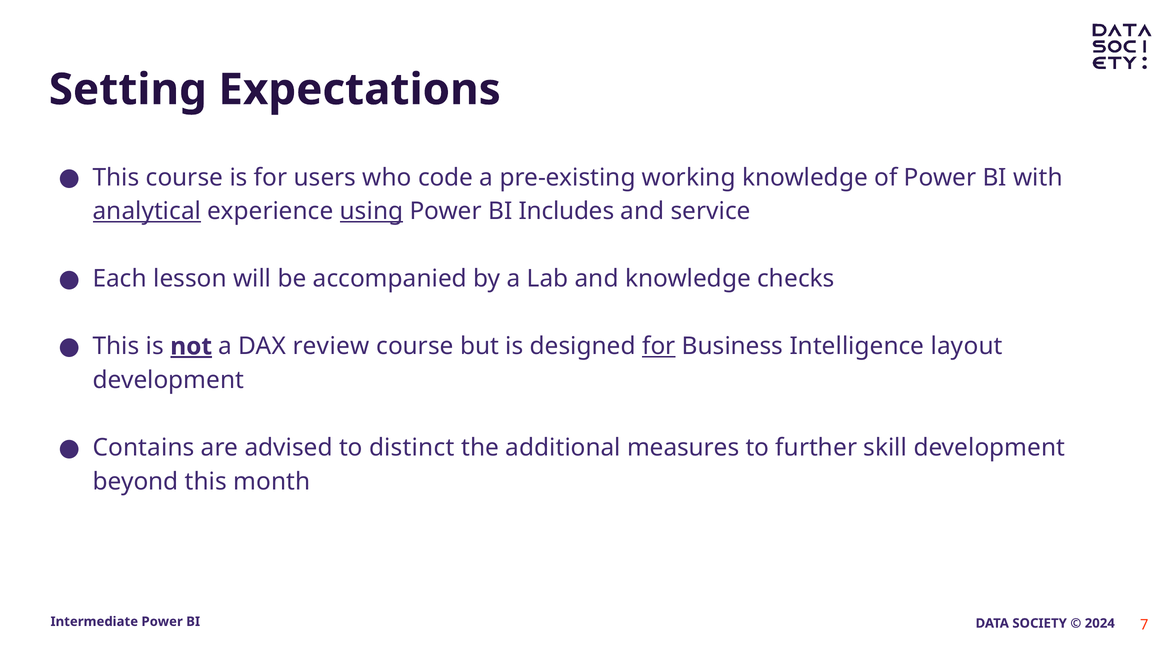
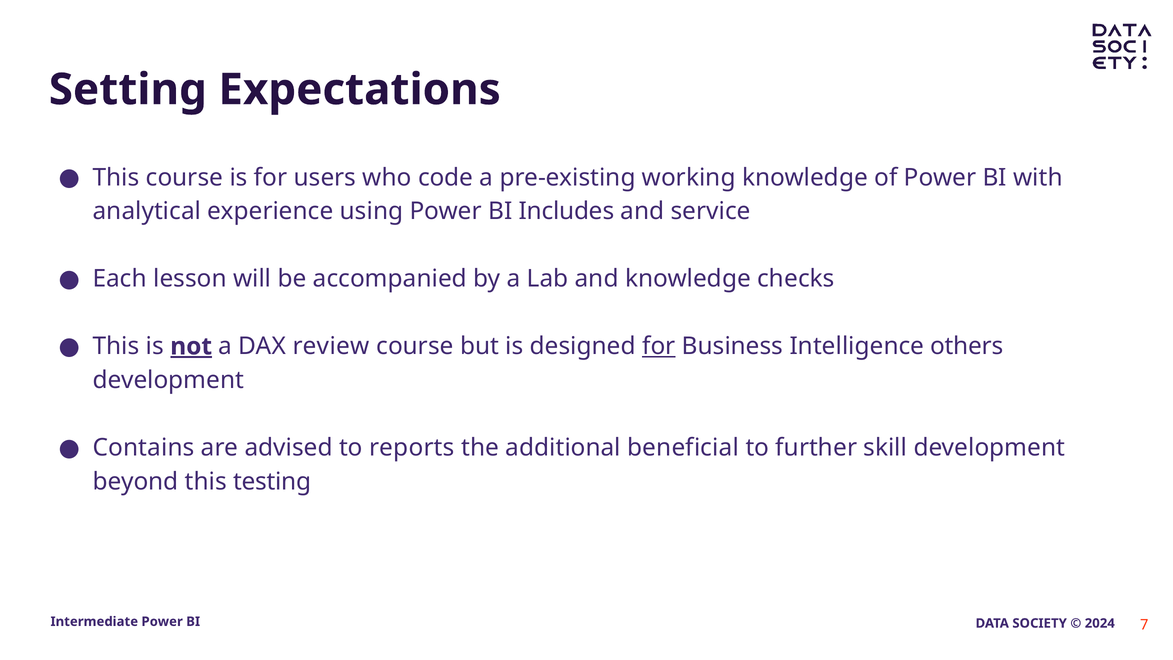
analytical underline: present -> none
using underline: present -> none
layout: layout -> others
distinct: distinct -> reports
measures: measures -> beneficial
month: month -> testing
